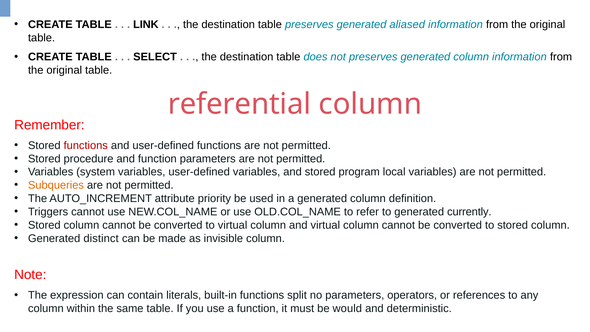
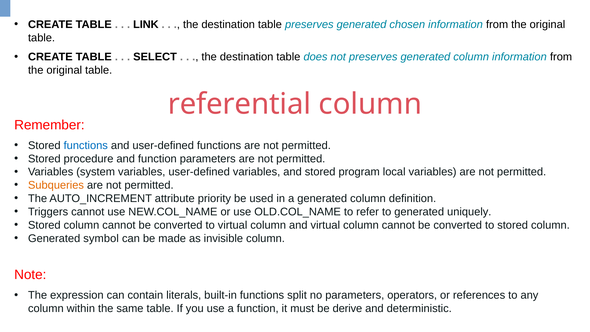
aliased: aliased -> chosen
functions at (86, 145) colour: red -> blue
currently: currently -> uniquely
distinct: distinct -> symbol
would: would -> derive
